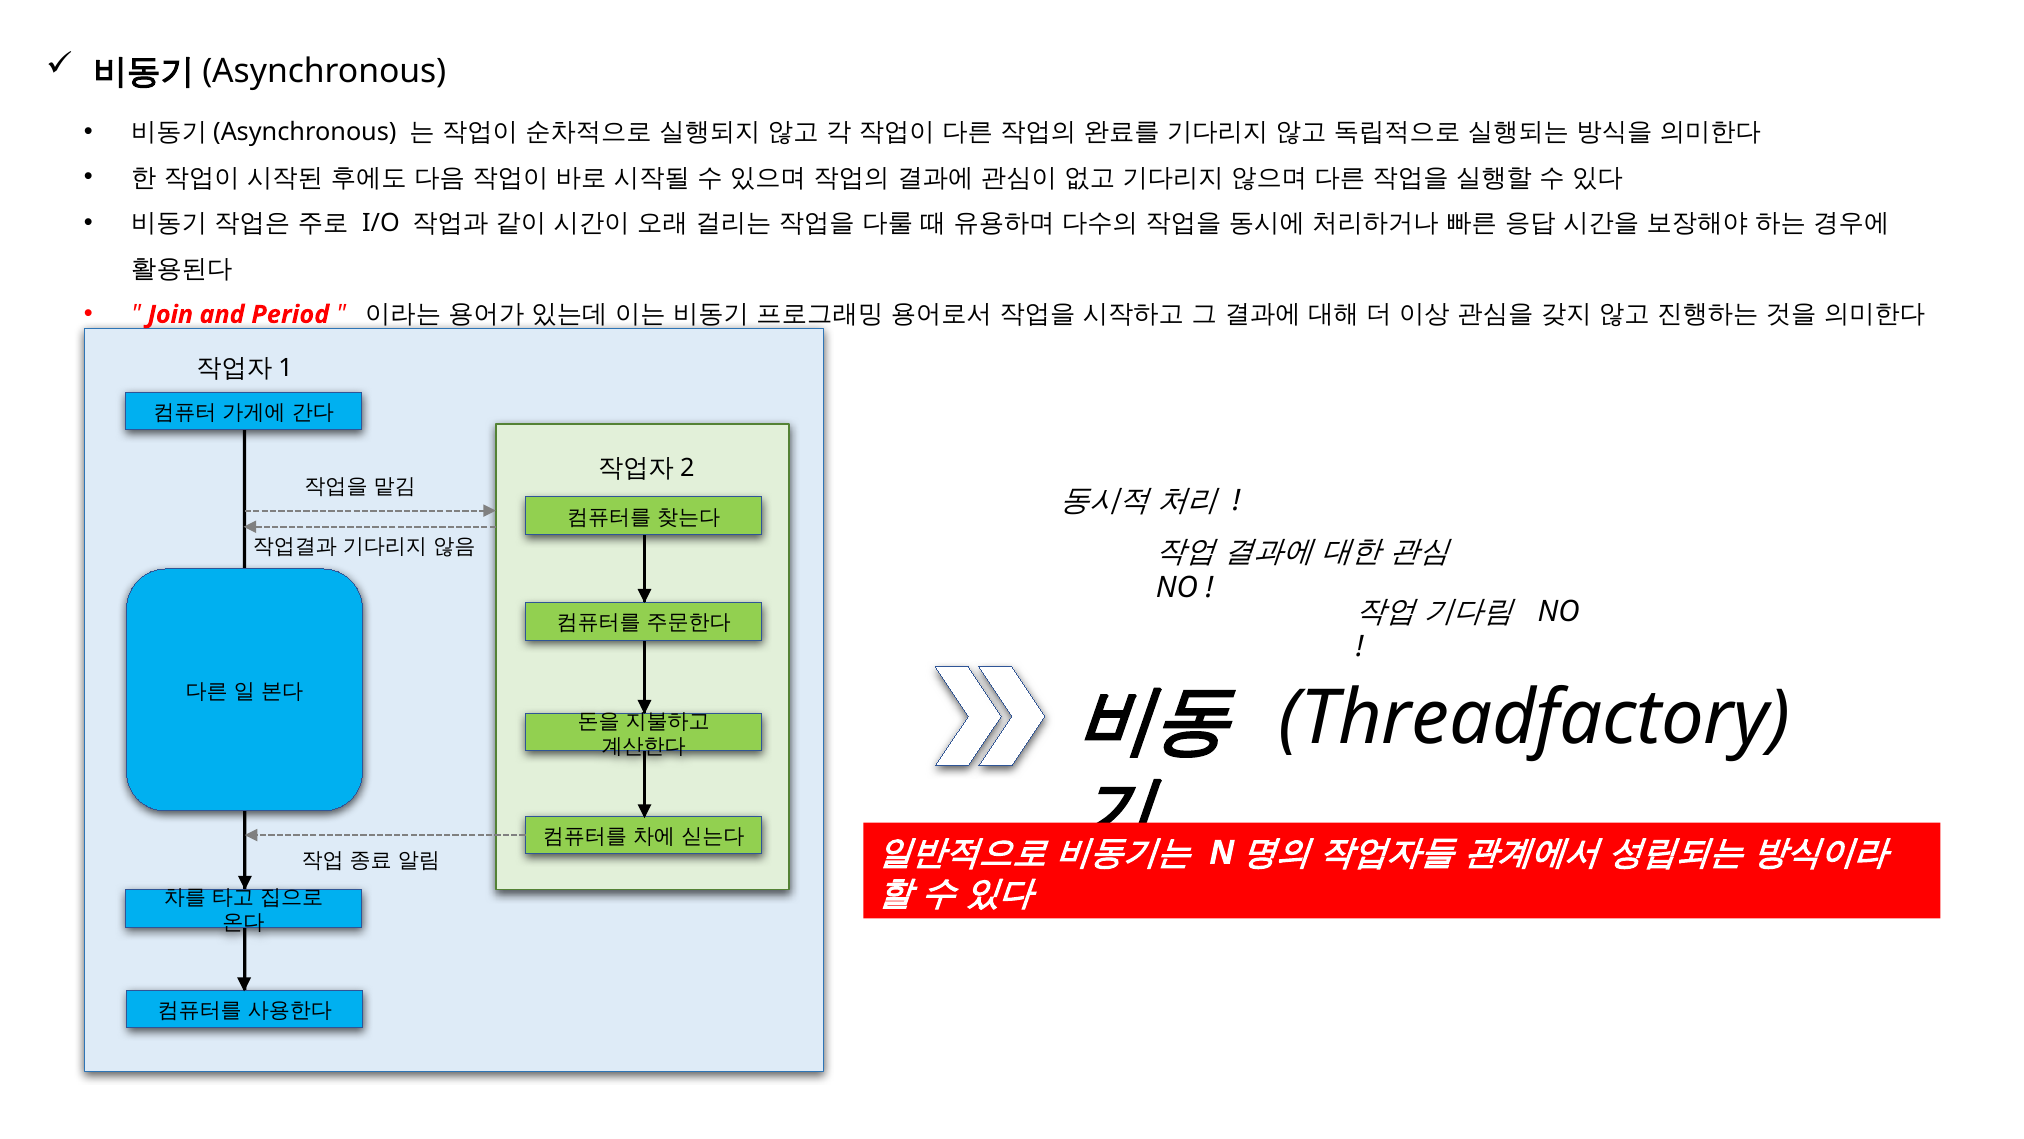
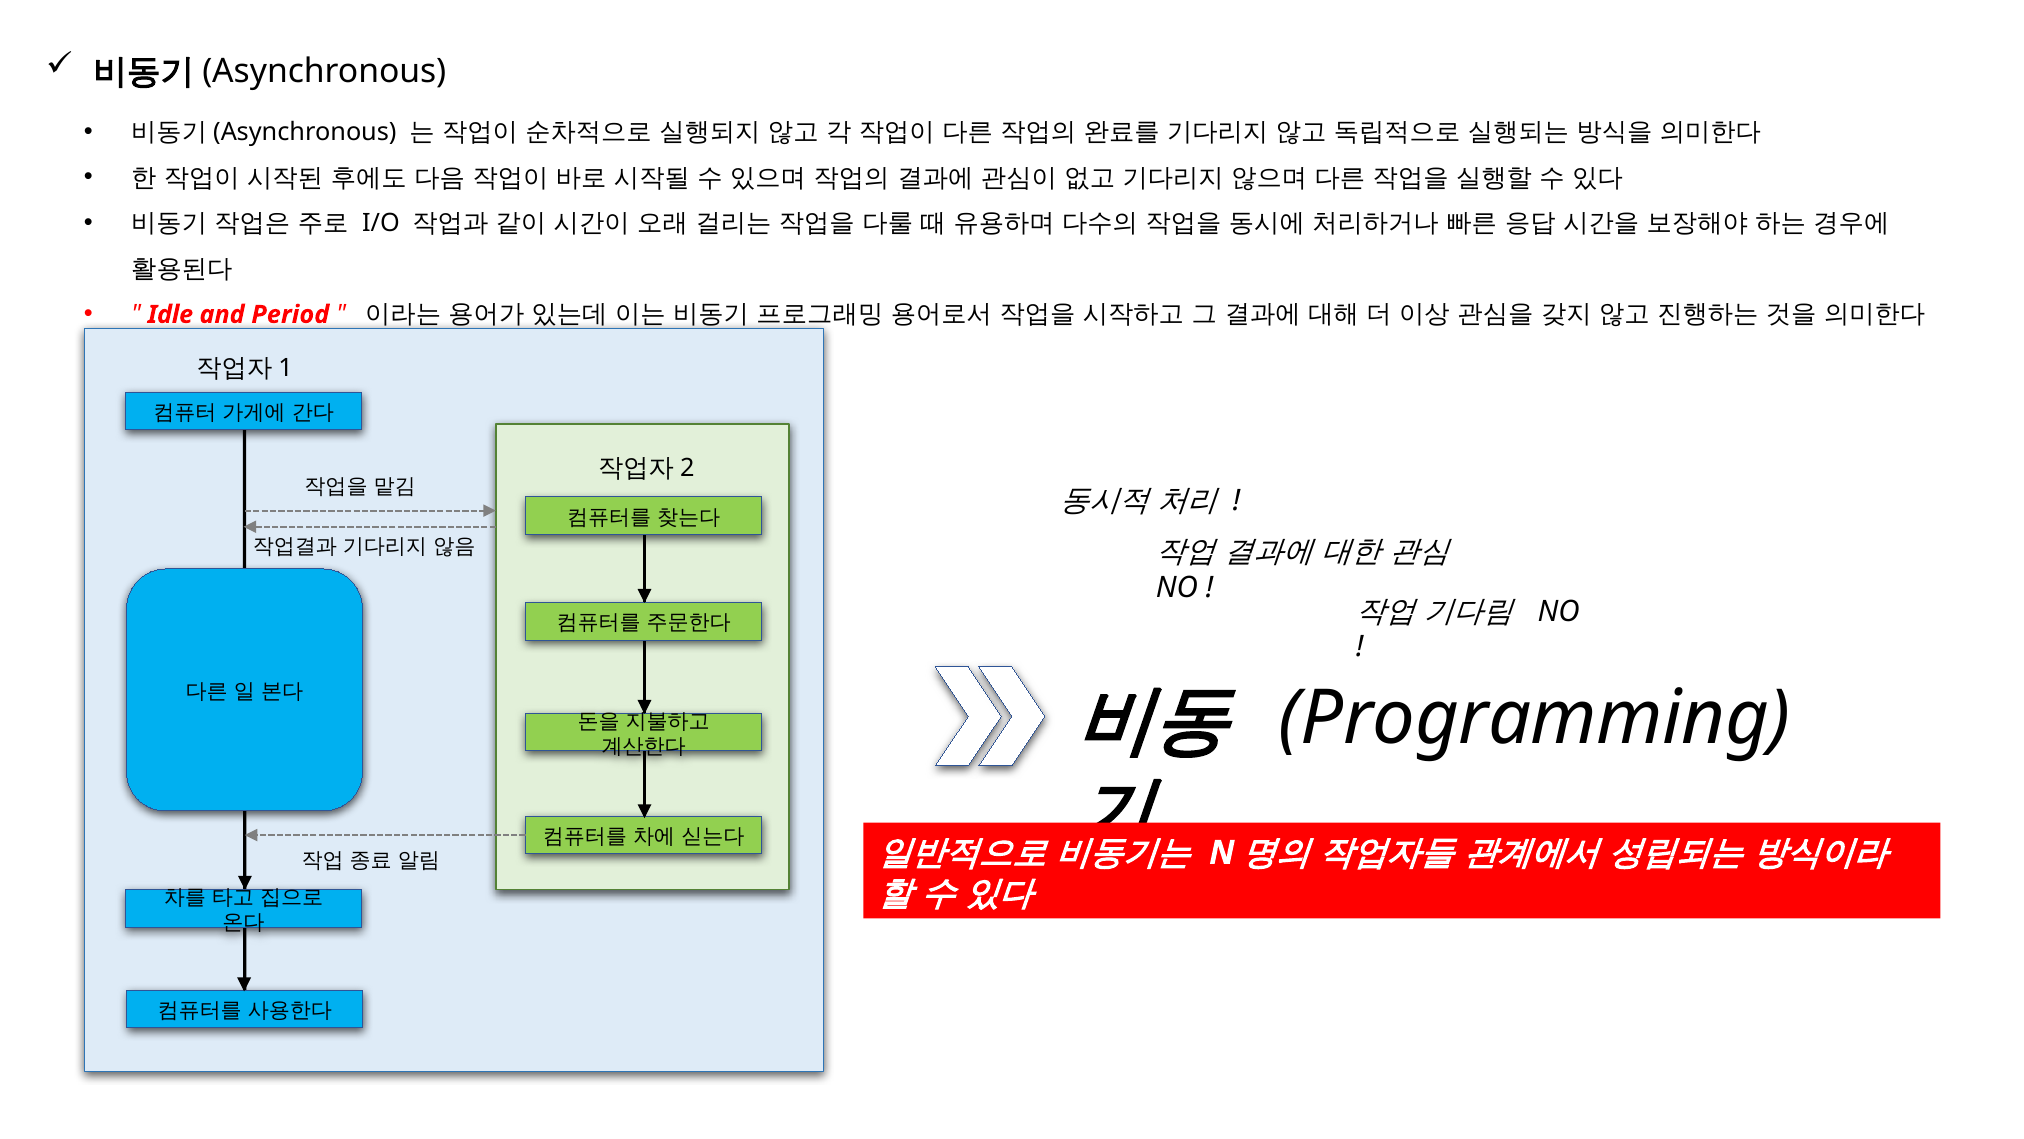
Join: Join -> Idle
Threadfactory: Threadfactory -> Programming
